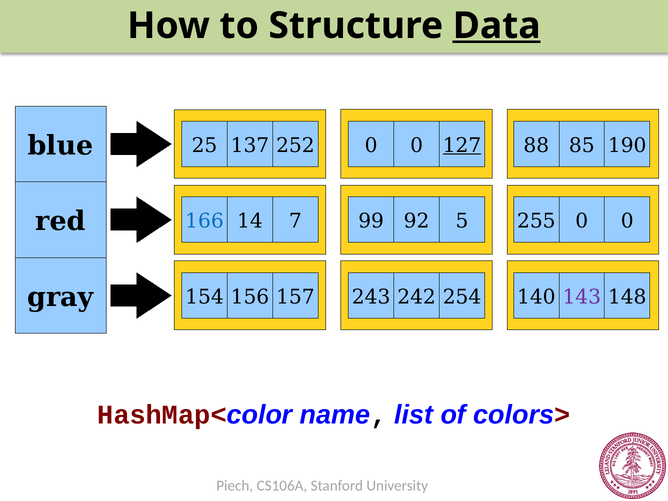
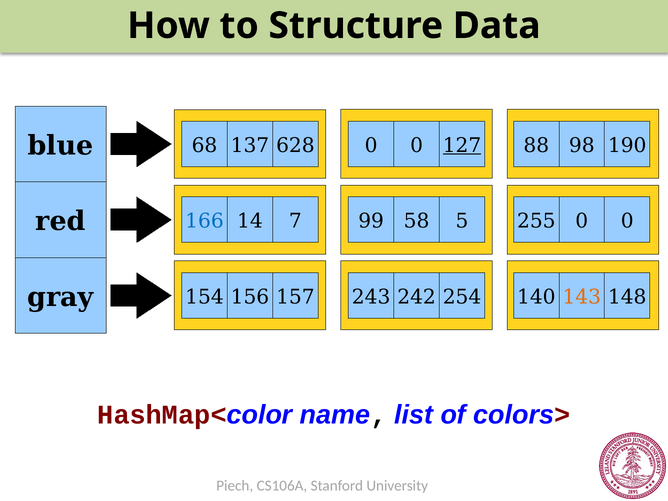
Data underline: present -> none
25: 25 -> 68
252: 252 -> 628
85: 85 -> 98
92: 92 -> 58
143 colour: purple -> orange
